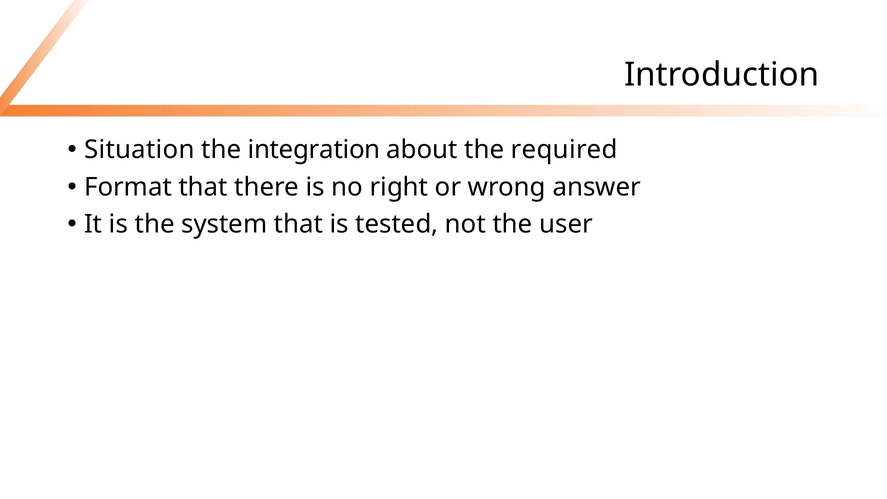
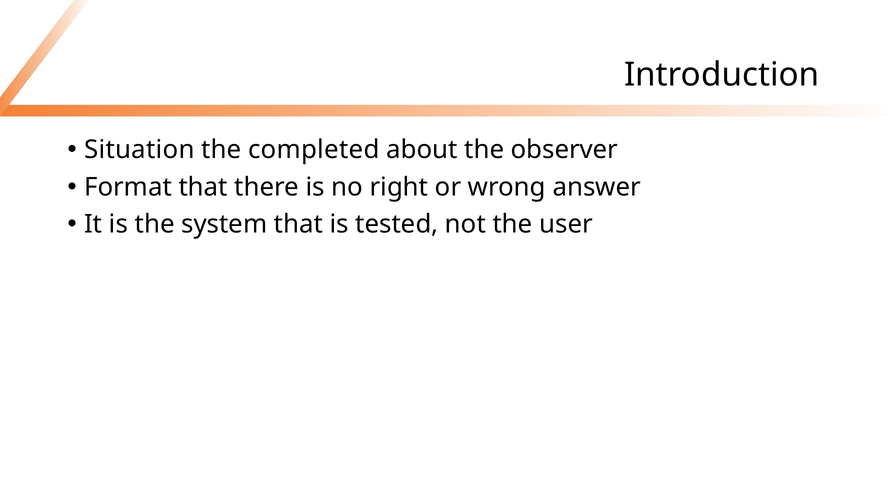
integration: integration -> completed
required: required -> observer
